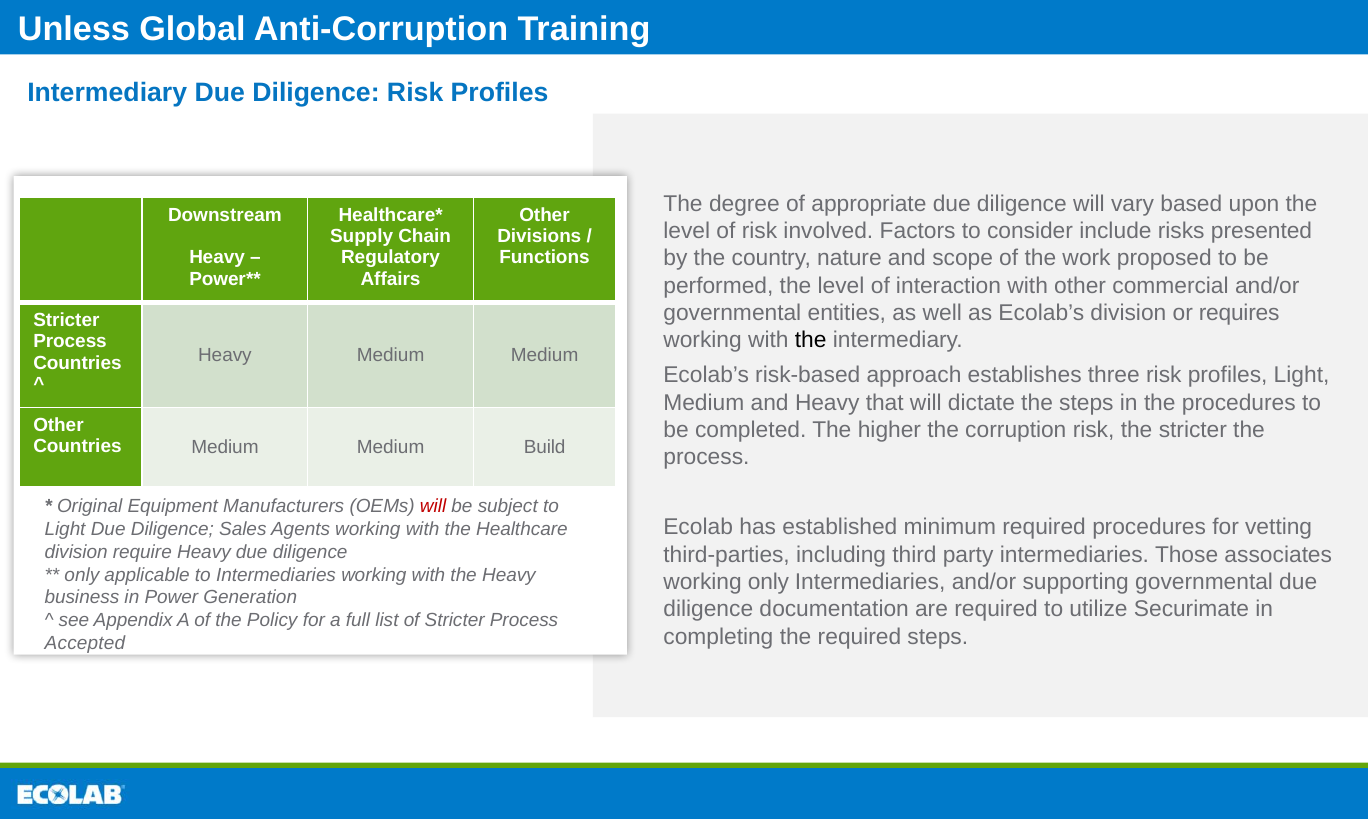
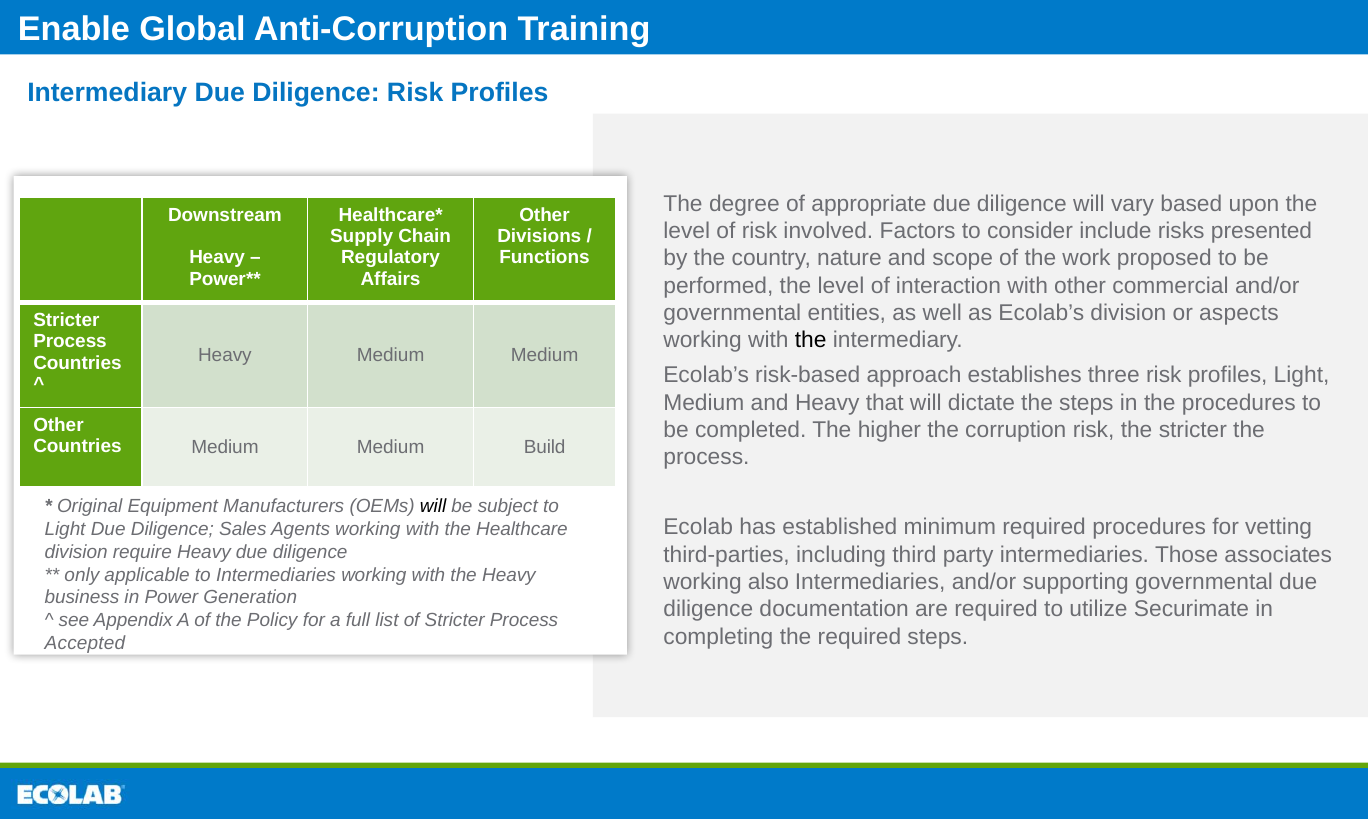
Unless: Unless -> Enable
requires: requires -> aspects
will at (433, 507) colour: red -> black
working only: only -> also
